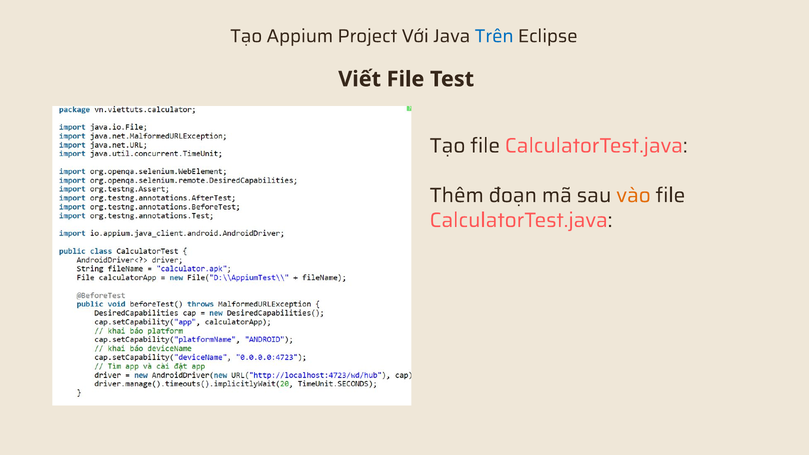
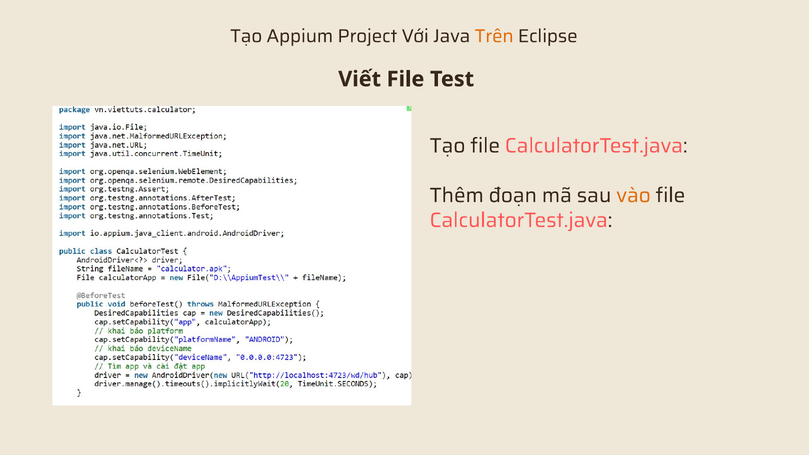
Trên colour: blue -> orange
